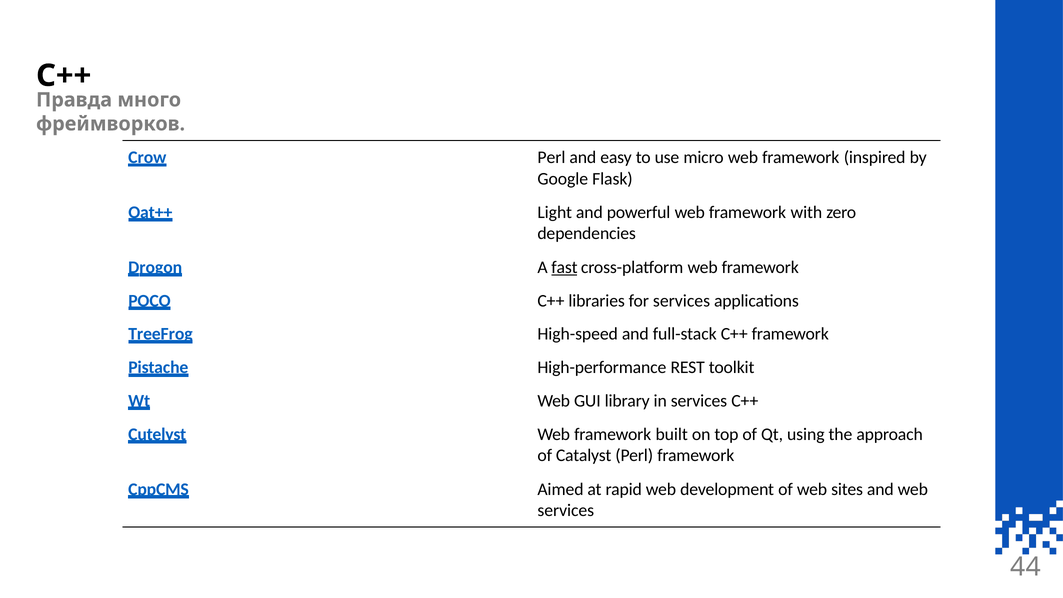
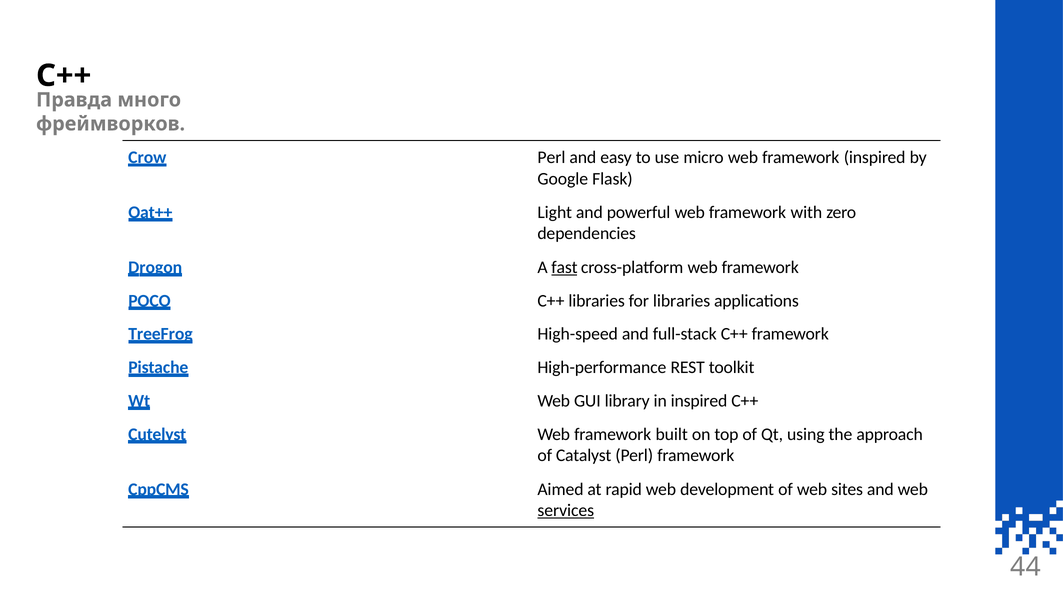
for services: services -> libraries
in services: services -> inspired
services at (566, 510) underline: none -> present
